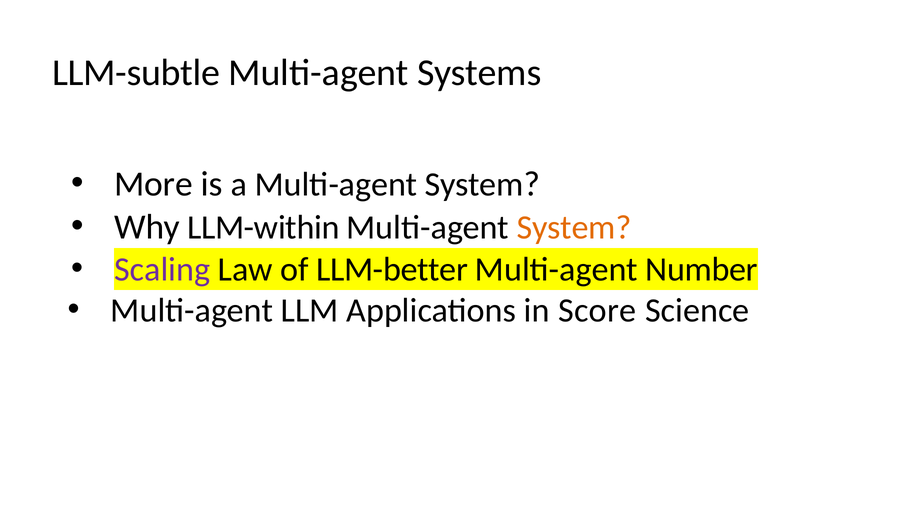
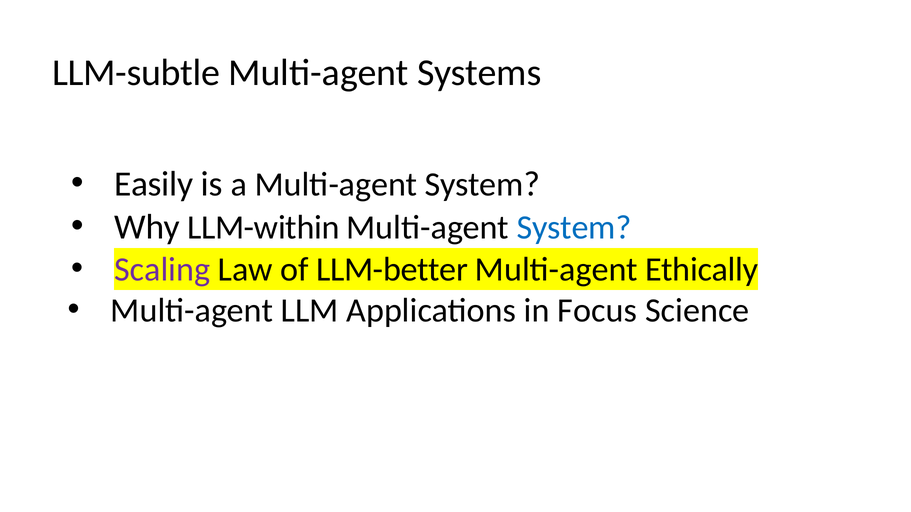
More: More -> Easily
System at (574, 228) colour: orange -> blue
Number: Number -> Ethically
Score: Score -> Focus
